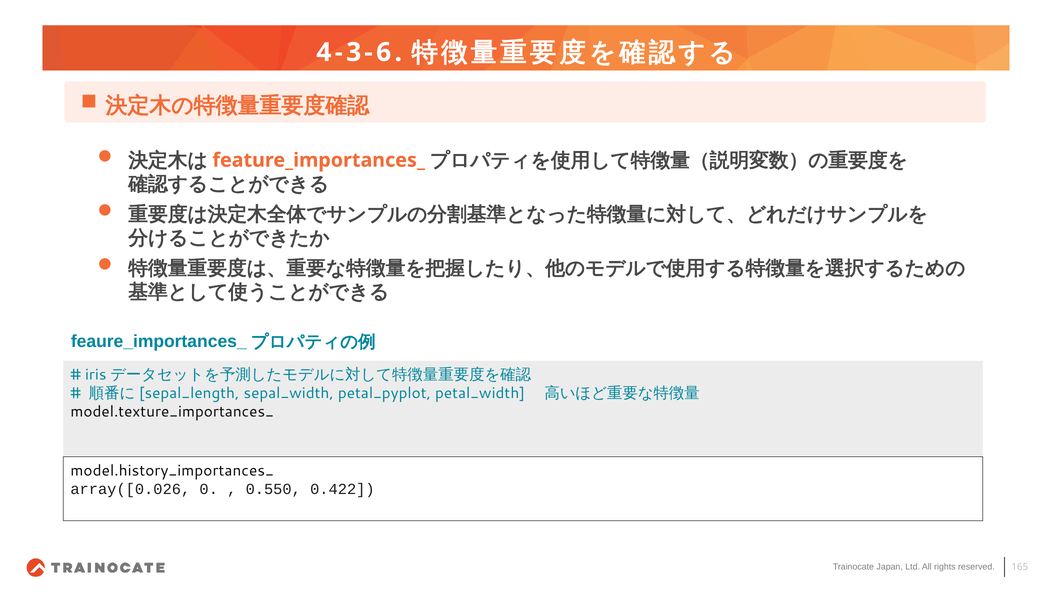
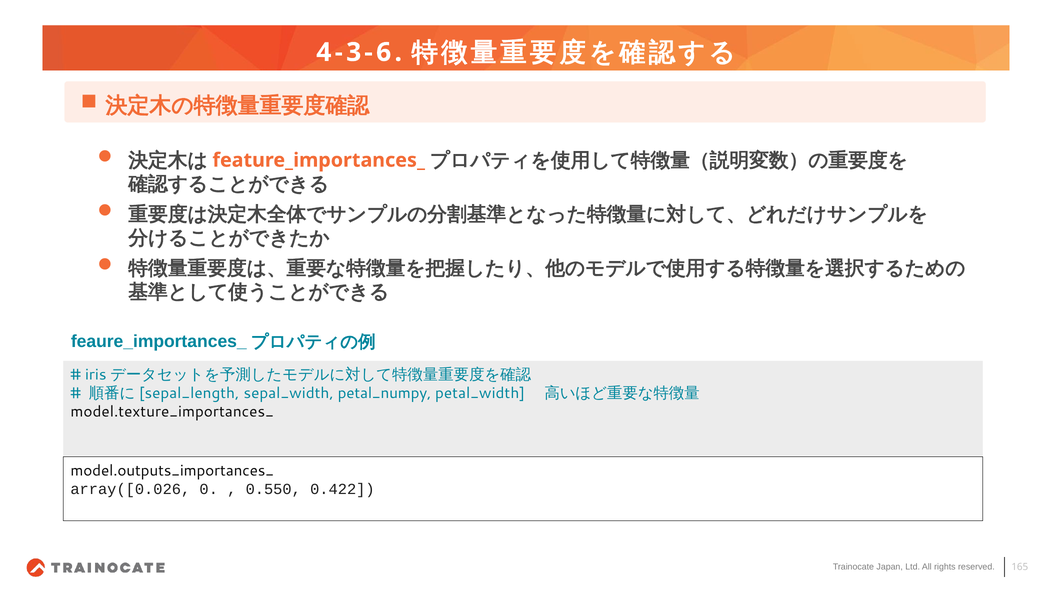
petal_pyplot: petal_pyplot -> petal_numpy
model.history_importances_: model.history_importances_ -> model.outputs_importances_
